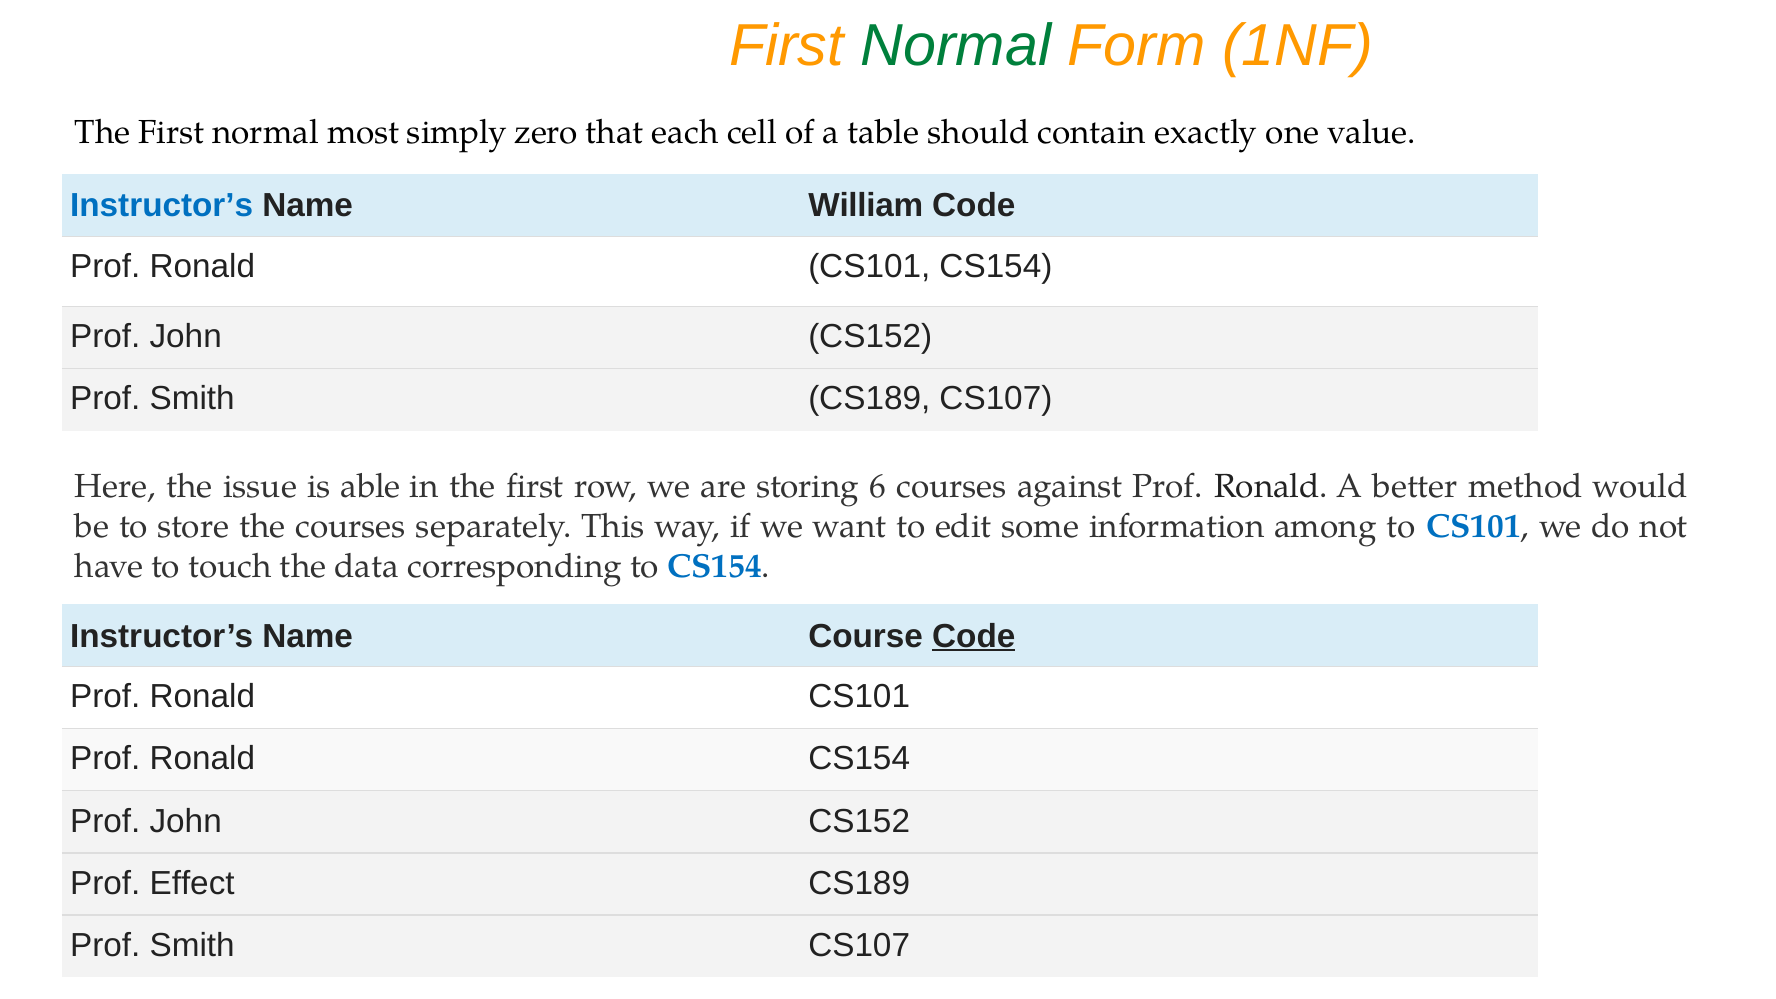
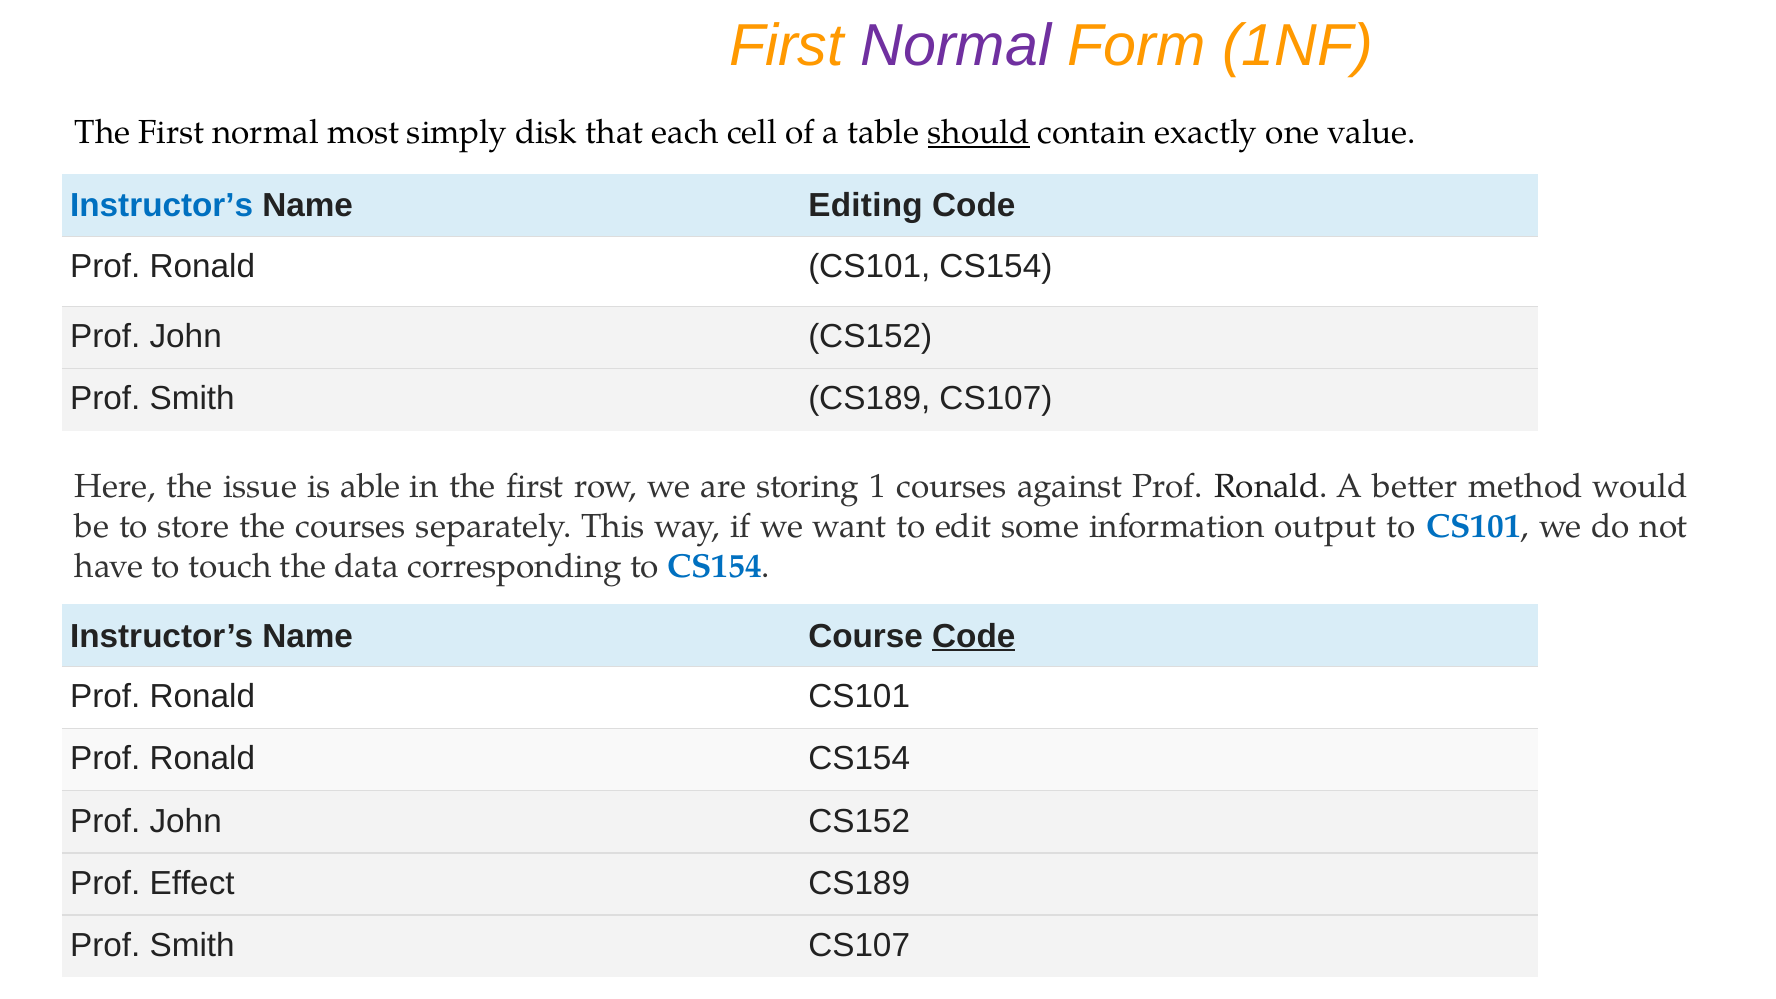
Normal at (956, 46) colour: green -> purple
zero: zero -> disk
should underline: none -> present
William: William -> Editing
6: 6 -> 1
among: among -> output
